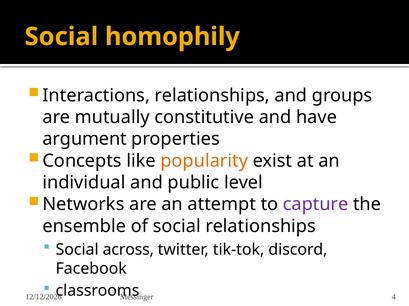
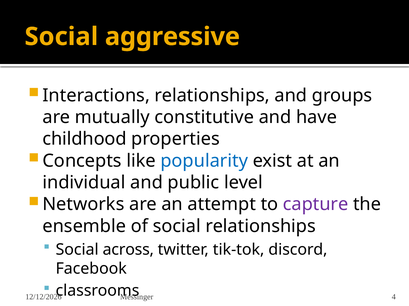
homophily: homophily -> aggressive
argument: argument -> childhood
popularity colour: orange -> blue
